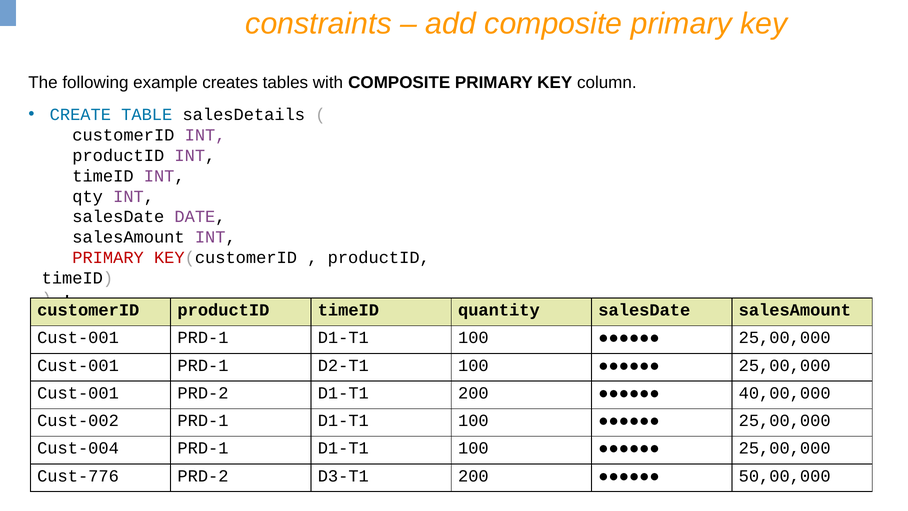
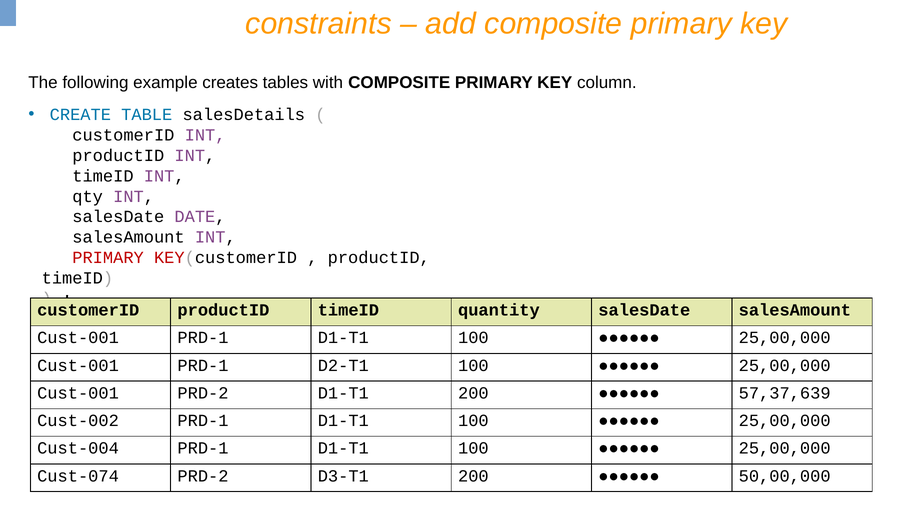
40,00,000: 40,00,000 -> 57,37,639
Cust-776: Cust-776 -> Cust-074
